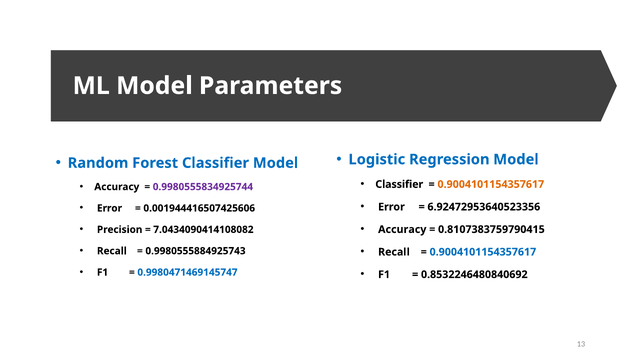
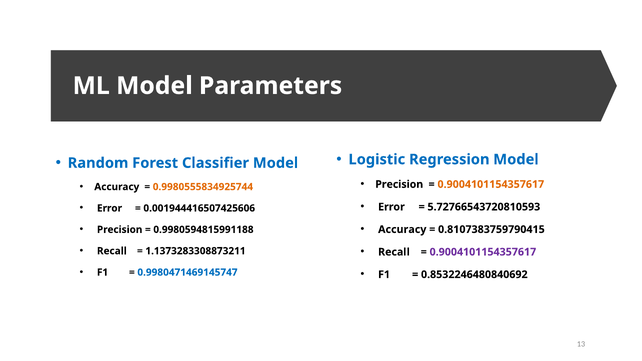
Classifier at (399, 184): Classifier -> Precision
0.9980555834925744 colour: purple -> orange
6.92472953640523356: 6.92472953640523356 -> 5.72766543720810593
7.0434090414108082: 7.0434090414108082 -> 0.9980594815991188
0.9980555884925743: 0.9980555884925743 -> 1.1373283308873211
0.9004101154357617 at (483, 252) colour: blue -> purple
